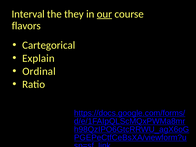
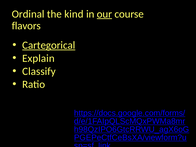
Interval: Interval -> Ordinal
they: they -> kind
Cartegorical underline: none -> present
Ordinal: Ordinal -> Classify
